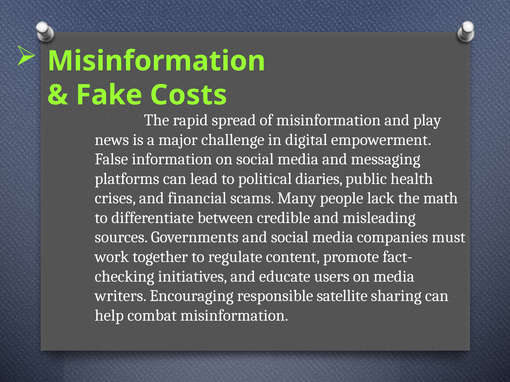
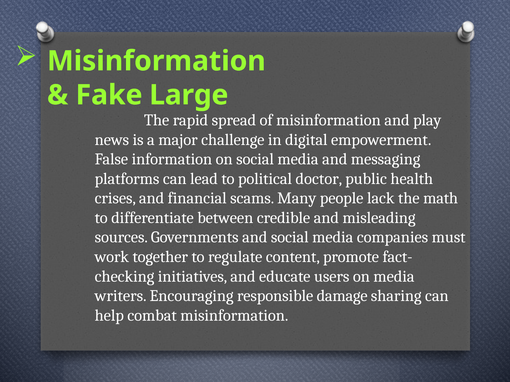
Costs: Costs -> Large
diaries: diaries -> doctor
satellite: satellite -> damage
